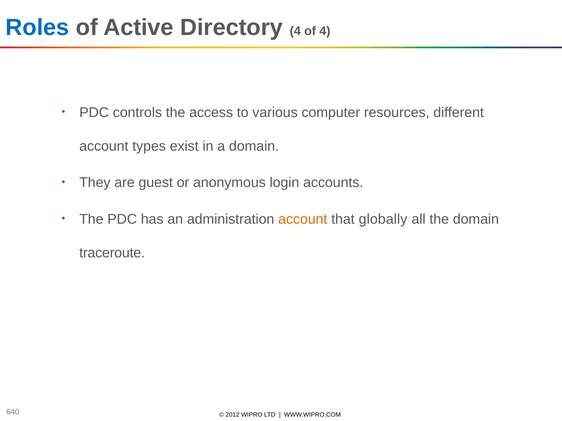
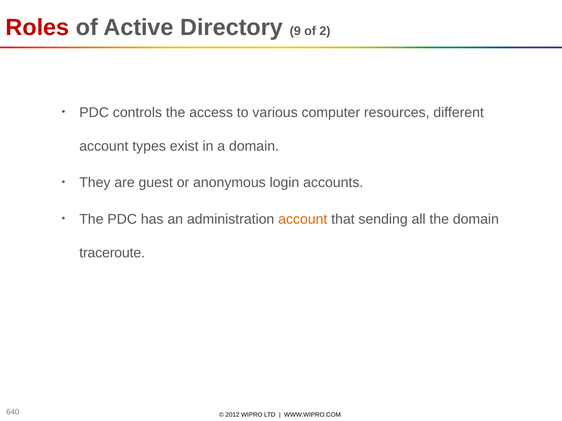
Roles colour: blue -> red
Directory 4: 4 -> 9
of 4: 4 -> 2
globally: globally -> sending
